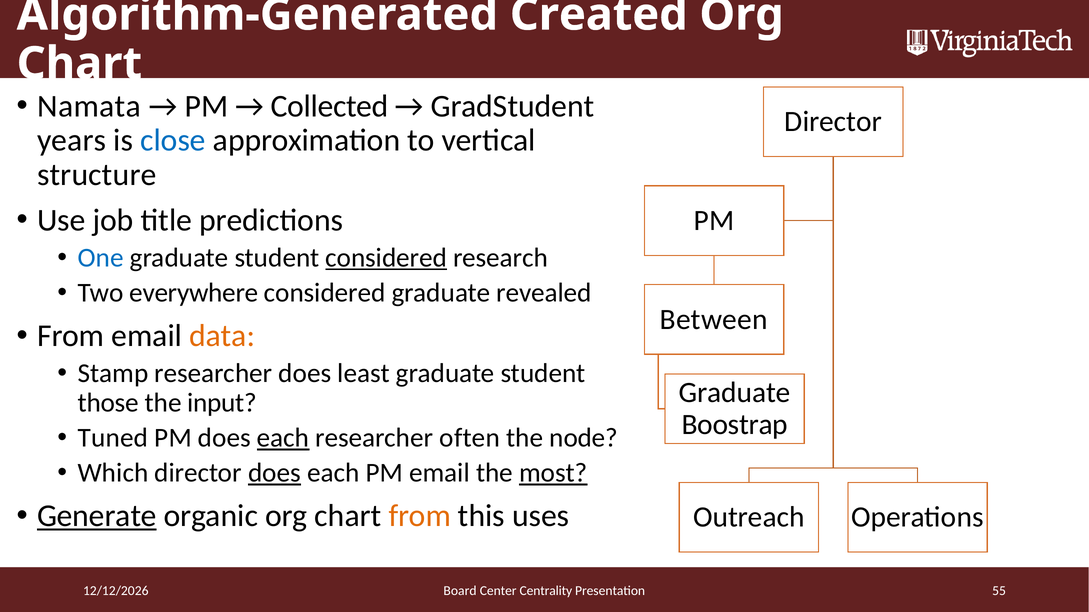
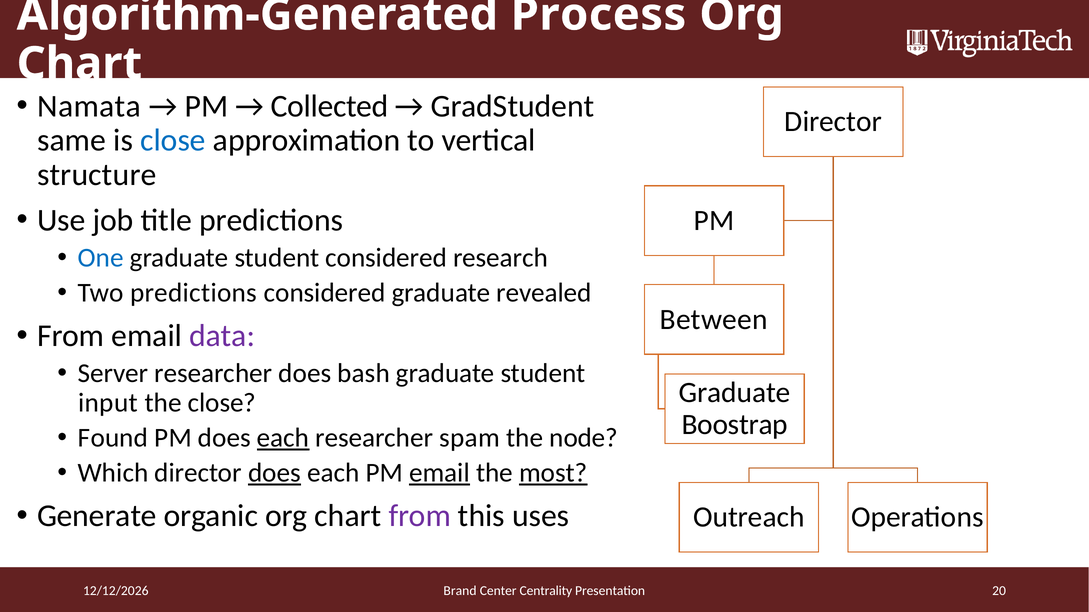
Created: Created -> Process
years: years -> same
considered at (386, 258) underline: present -> none
Two everywhere: everywhere -> predictions
data colour: orange -> purple
Stamp: Stamp -> Server
least: least -> bash
those: those -> input
the input: input -> close
Tuned: Tuned -> Found
often: often -> spam
email at (439, 473) underline: none -> present
Generate underline: present -> none
from at (420, 516) colour: orange -> purple
Board: Board -> Brand
55: 55 -> 20
